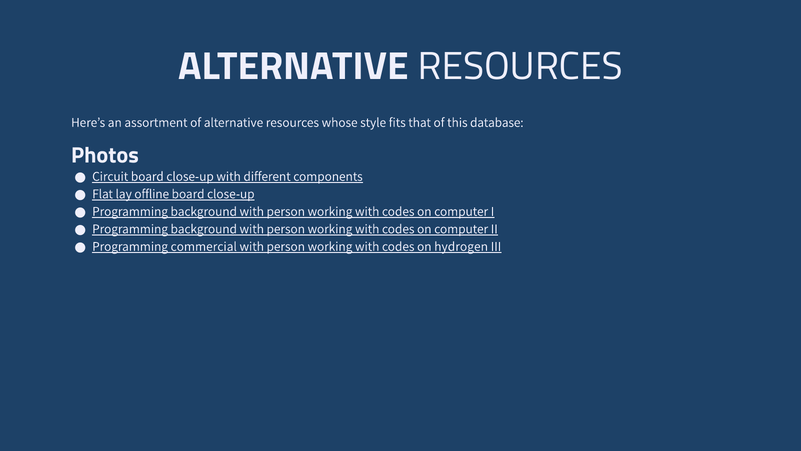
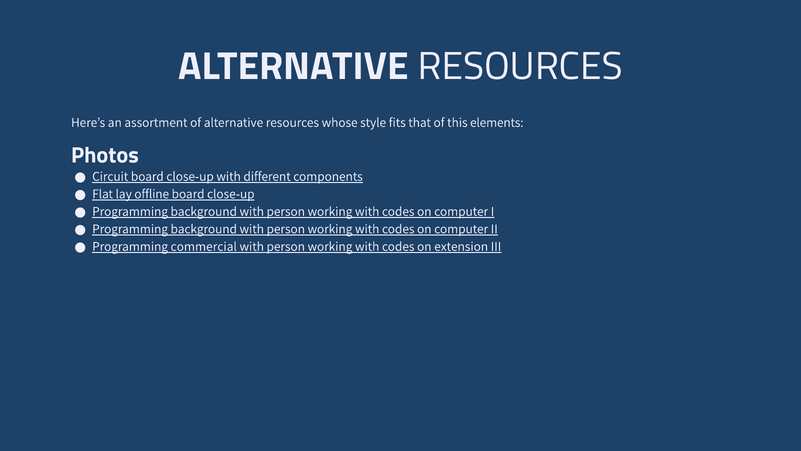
database: database -> elements
hydrogen: hydrogen -> extension
